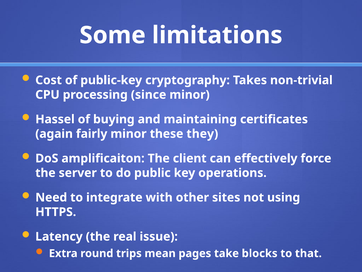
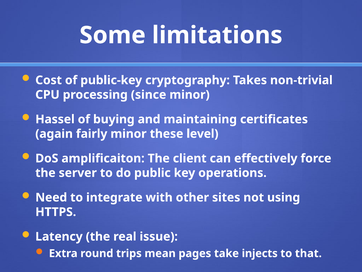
they: they -> level
blocks: blocks -> injects
